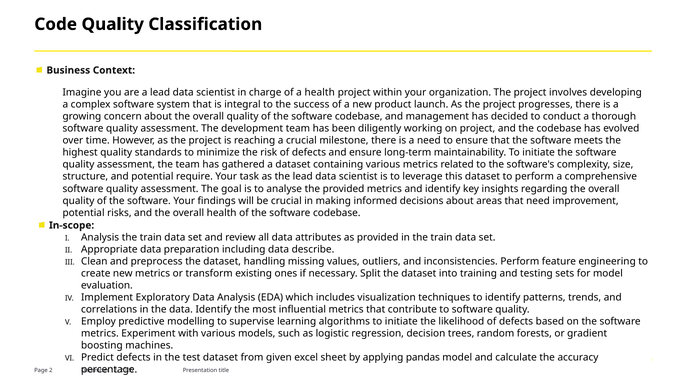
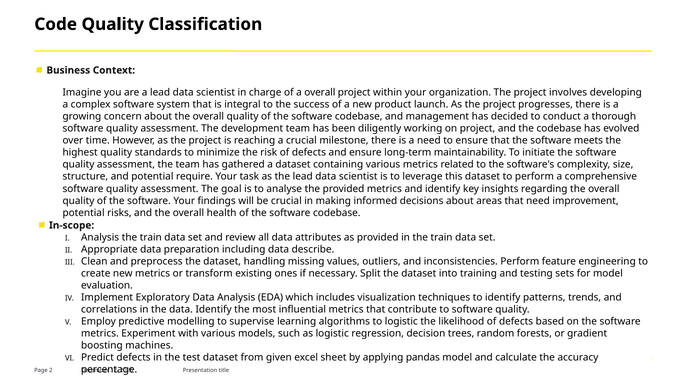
a health: health -> overall
algorithms to initiate: initiate -> logistic
